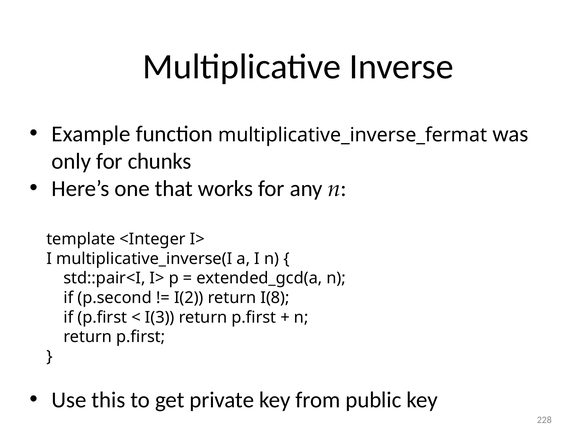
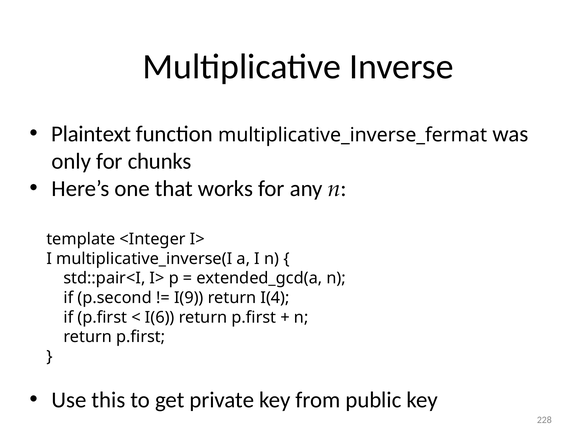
Example: Example -> Plaintext
I(2: I(2 -> I(9
I(8: I(8 -> I(4
I(3: I(3 -> I(6
